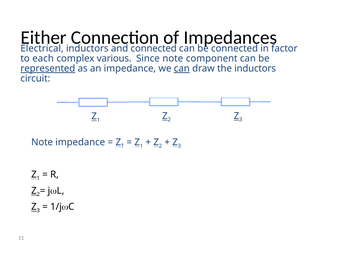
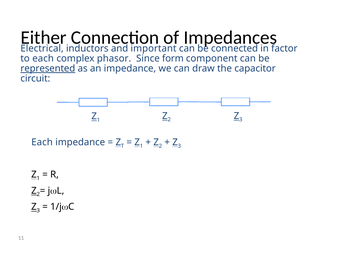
and connected: connected -> important
various: various -> phasor
Since note: note -> form
can at (182, 68) underline: present -> none
the inductors: inductors -> capacitor
Note at (42, 142): Note -> Each
